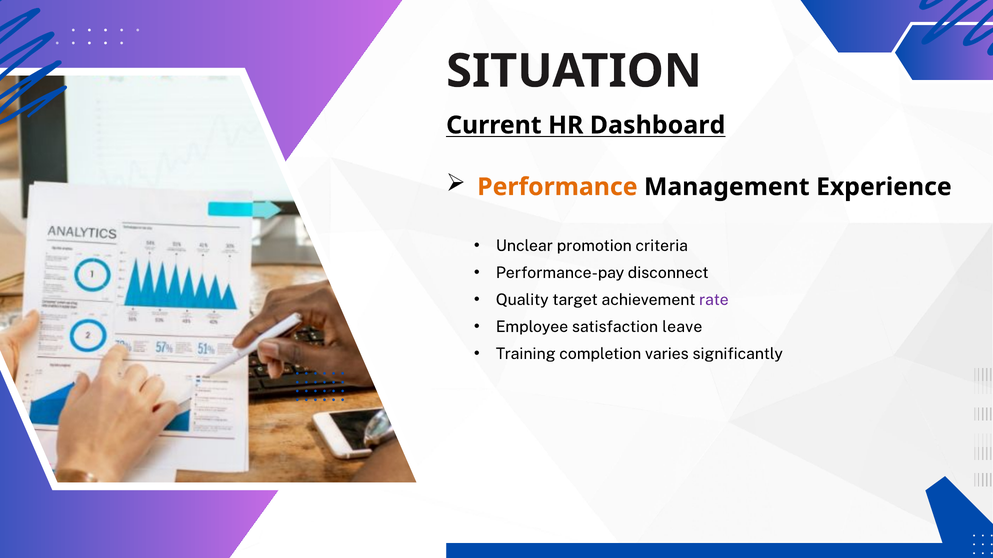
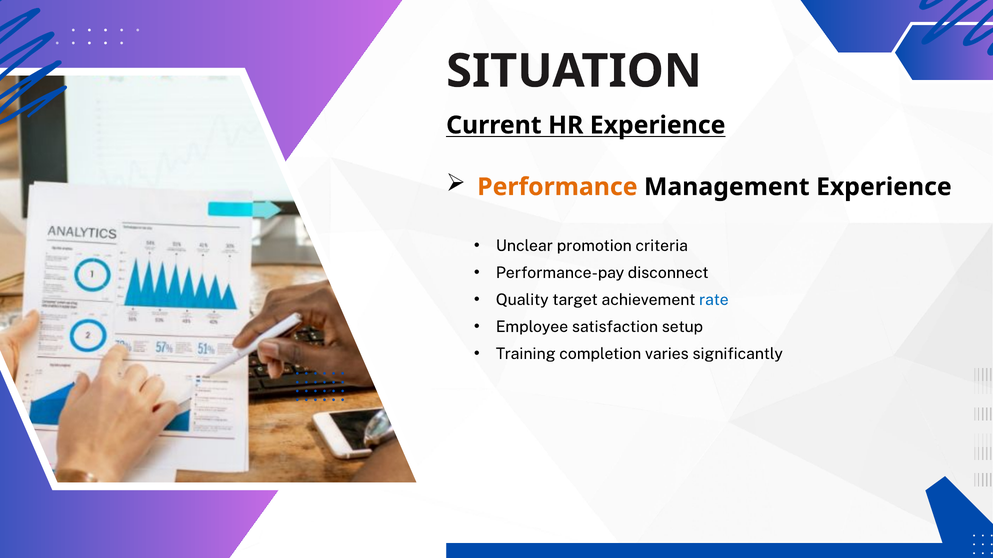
HR Dashboard: Dashboard -> Experience
rate colour: purple -> blue
leave: leave -> setup
